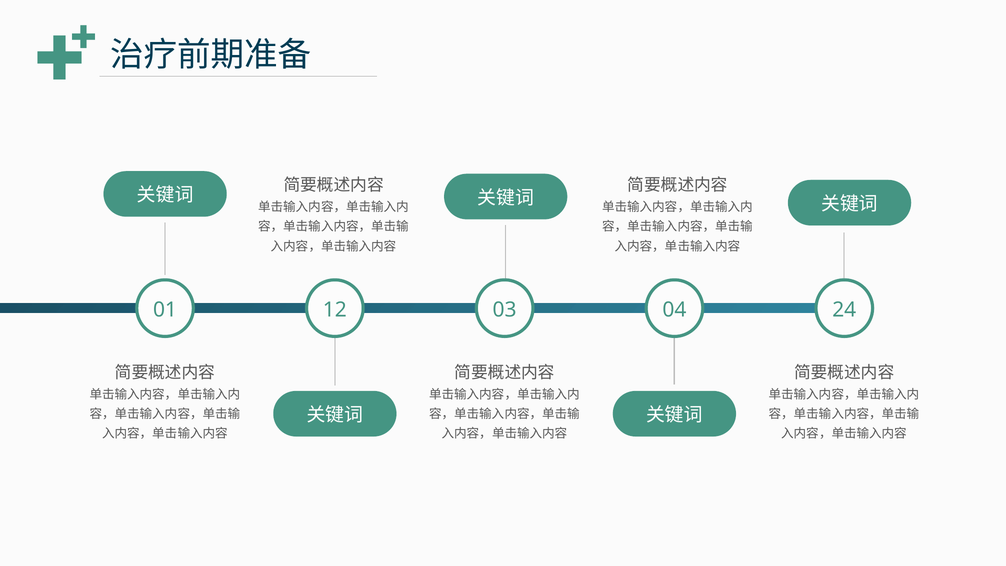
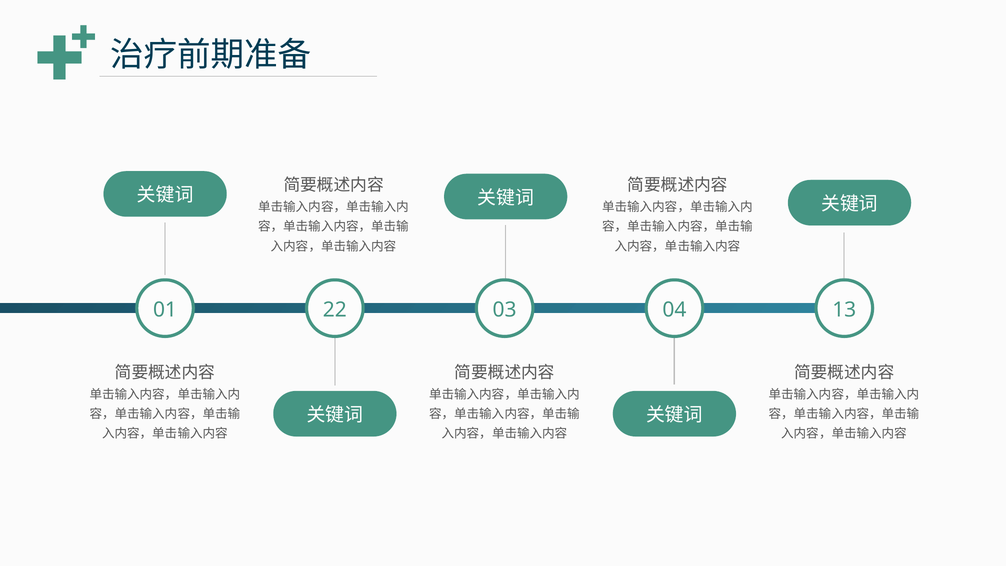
12: 12 -> 22
24: 24 -> 13
